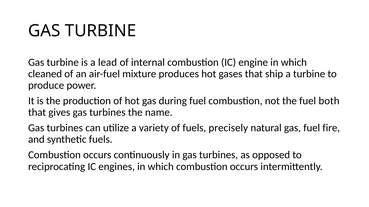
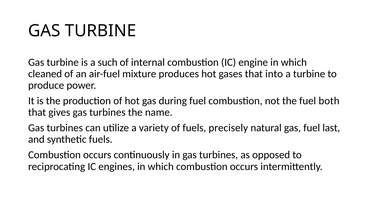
lead: lead -> such
ship: ship -> into
fire: fire -> last
